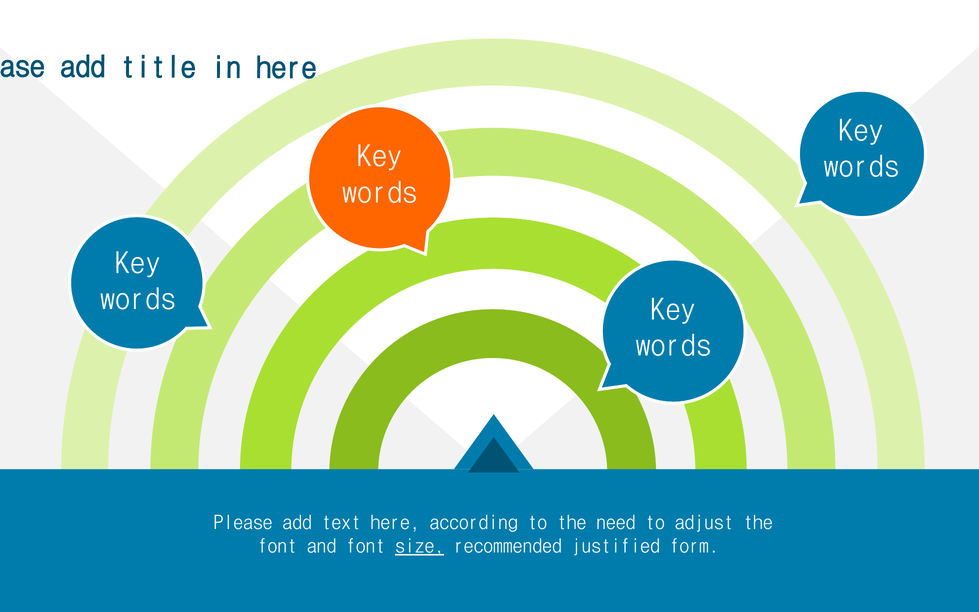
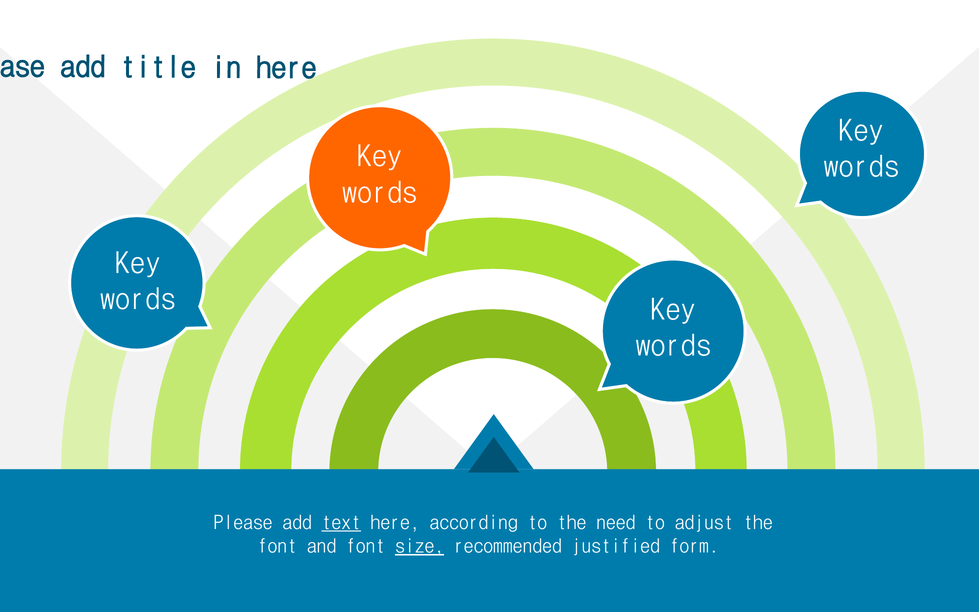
text underline: none -> present
